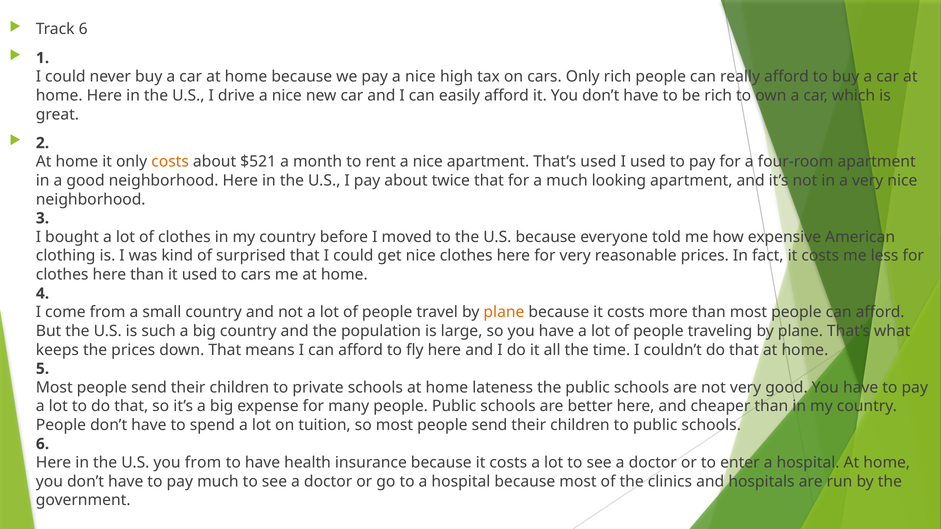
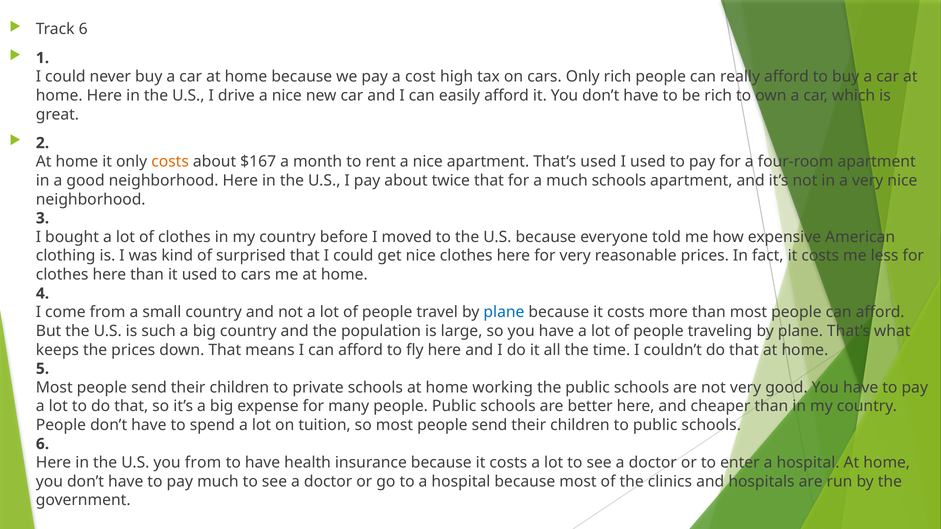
pay a nice: nice -> cost
$521: $521 -> $167
much looking: looking -> schools
plane at (504, 312) colour: orange -> blue
lateness: lateness -> working
